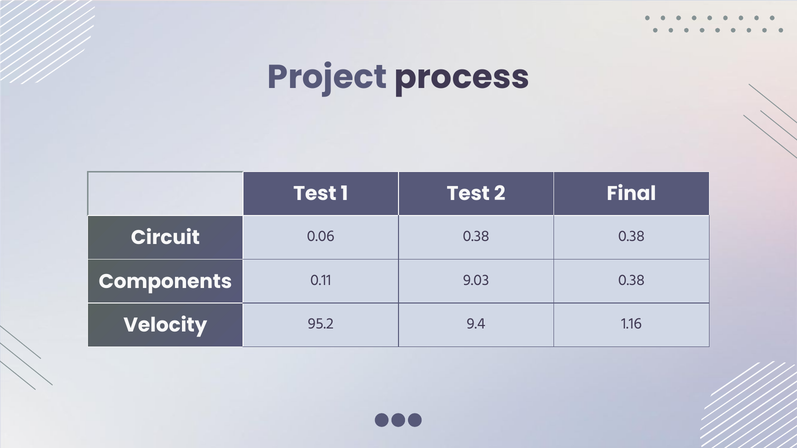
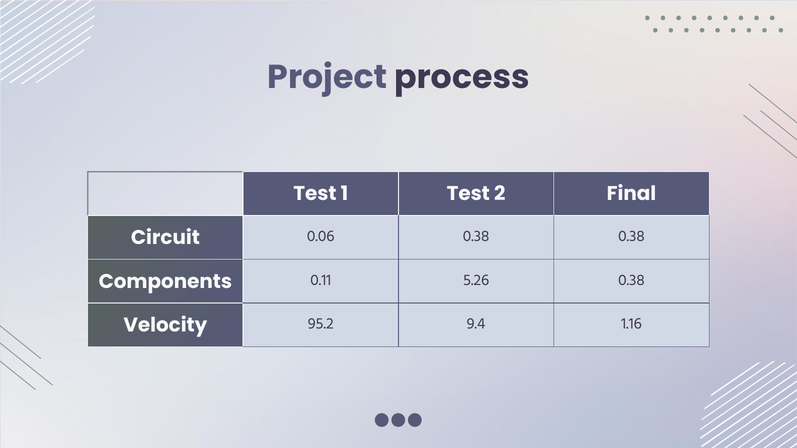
9.03: 9.03 -> 5.26
